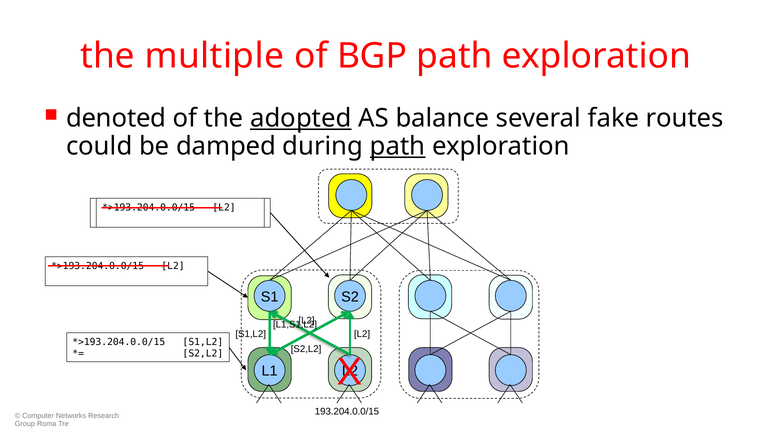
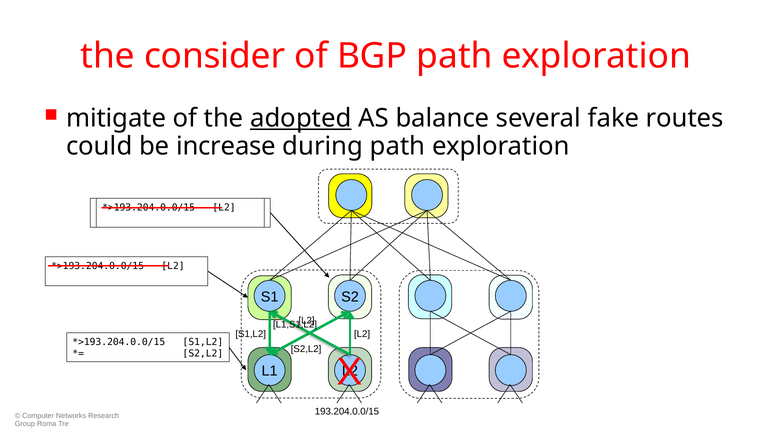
multiple: multiple -> consider
denoted: denoted -> mitigate
damped: damped -> increase
path at (398, 146) underline: present -> none
